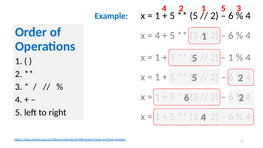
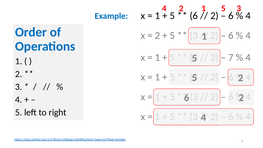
5 at (194, 16): 5 -> 6
4 at (157, 36): 4 -> 2
1 at (231, 57): 1 -> 7
